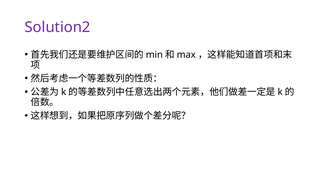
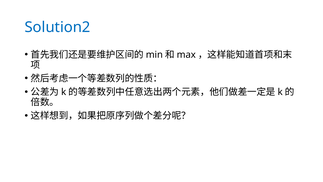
Solution2 colour: purple -> blue
